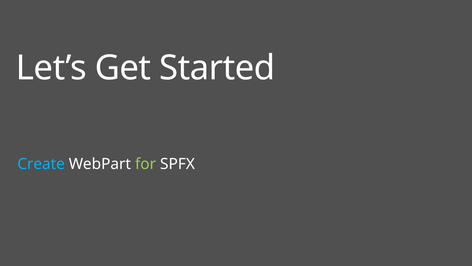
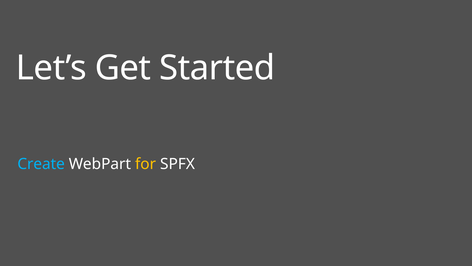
for colour: light green -> yellow
